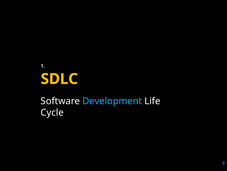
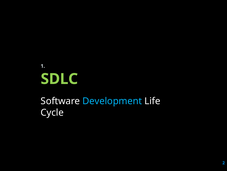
SDLC colour: yellow -> light green
